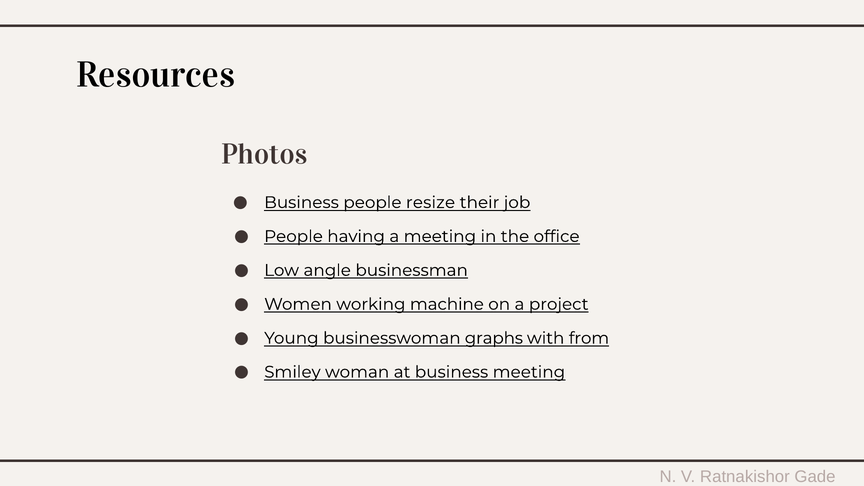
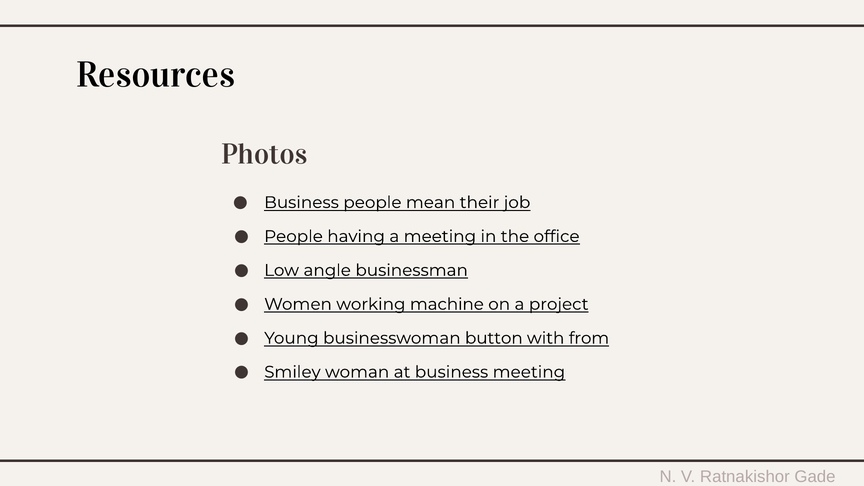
resize: resize -> mean
graphs: graphs -> button
